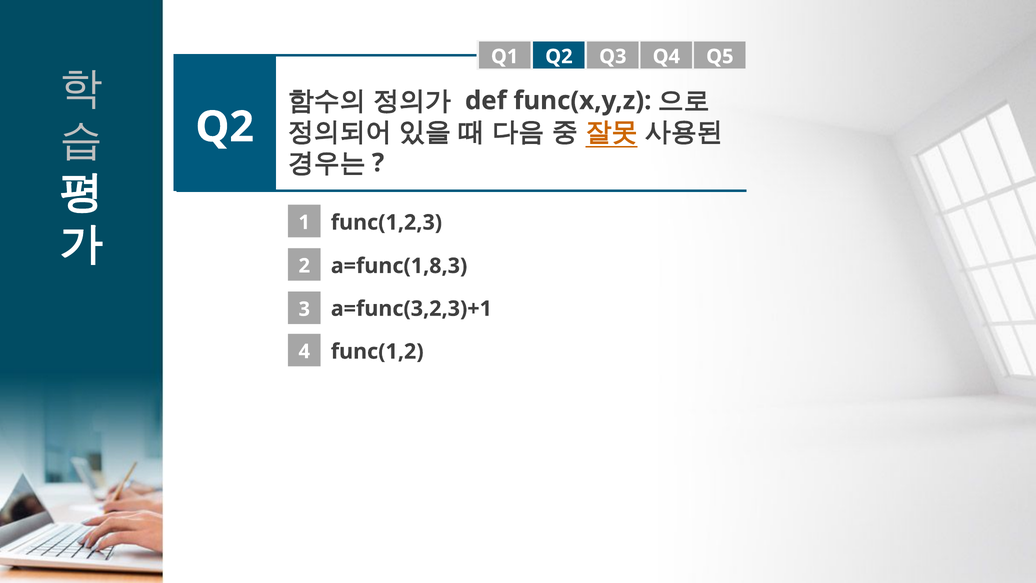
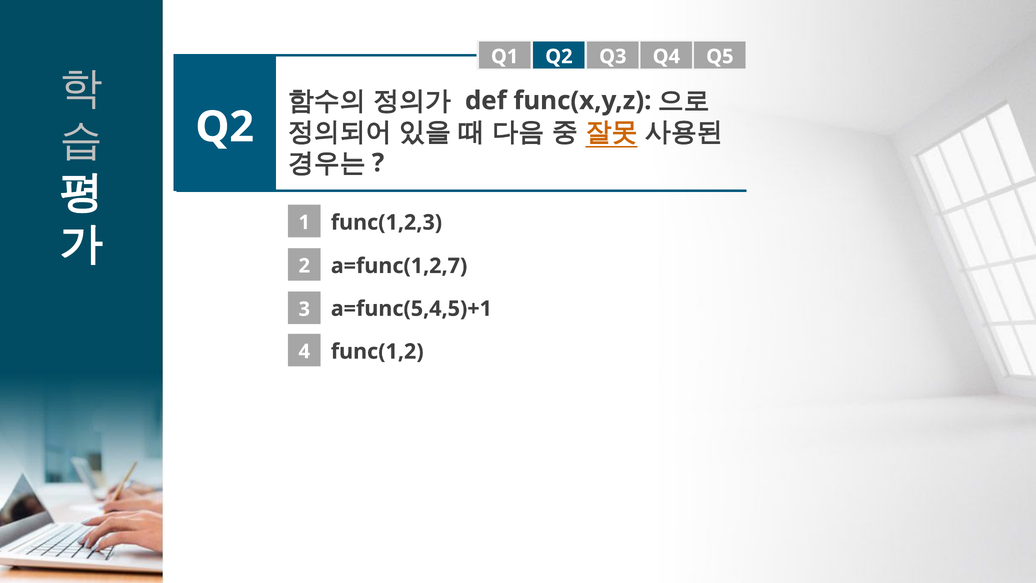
a=func(1,8,3: a=func(1,8,3 -> a=func(1,2,7
a=func(3,2,3)+1: a=func(3,2,3)+1 -> a=func(5,4,5)+1
